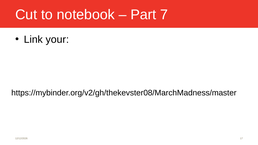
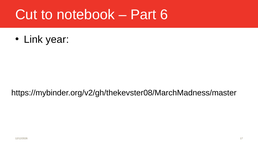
7: 7 -> 6
your: your -> year
